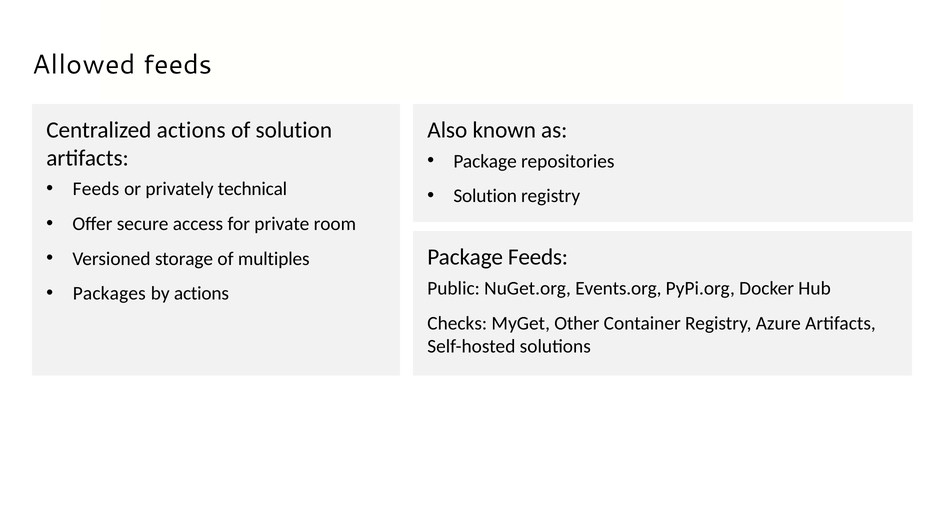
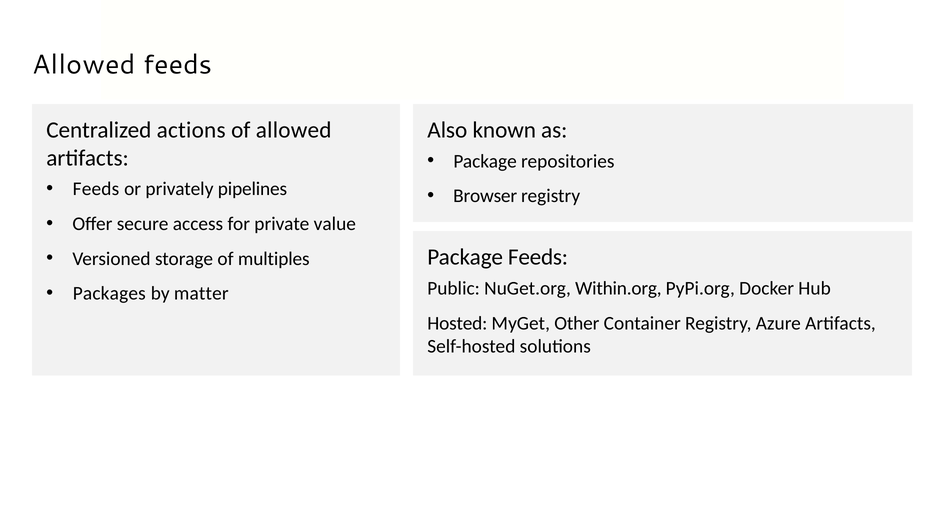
of solution: solution -> allowed
technical: technical -> pipelines
Solution at (485, 196): Solution -> Browser
room: room -> value
Events.org: Events.org -> Within.org
by actions: actions -> matter
Checks: Checks -> Hosted
